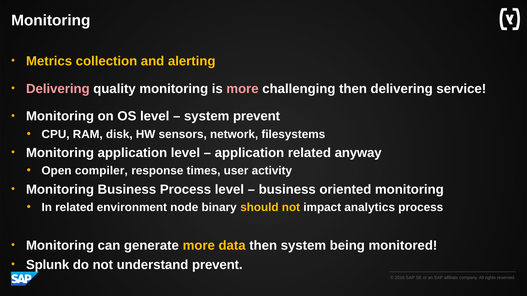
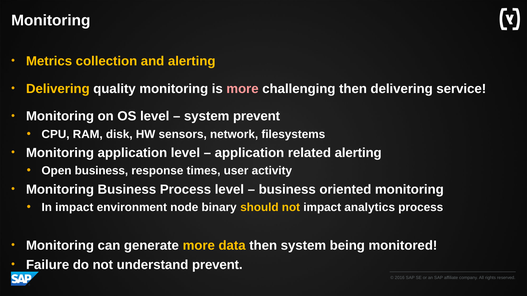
Delivering at (58, 89) colour: pink -> yellow
related anyway: anyway -> alerting
Open compiler: compiler -> business
In related: related -> impact
Splunk: Splunk -> Failure
